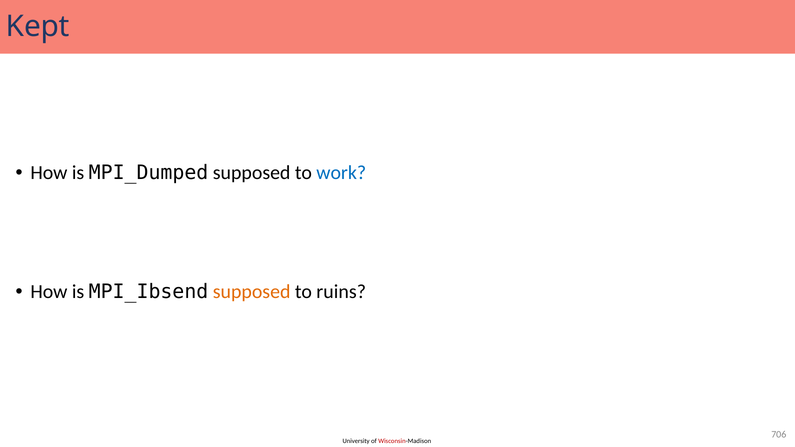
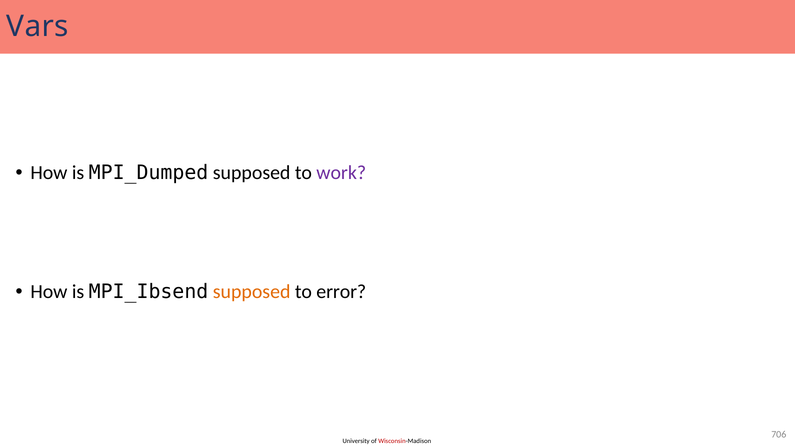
Kept: Kept -> Vars
work colour: blue -> purple
ruins: ruins -> error
